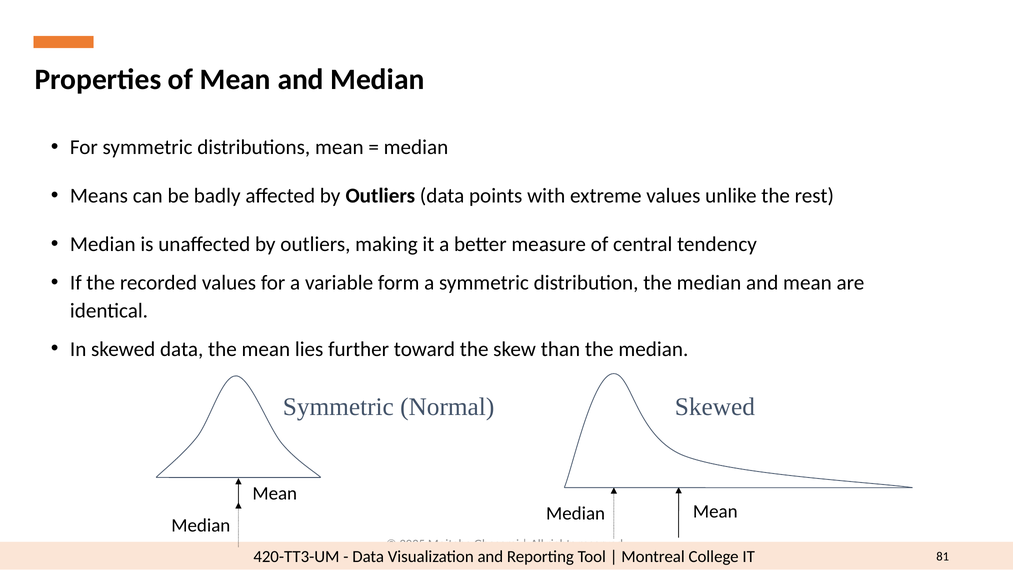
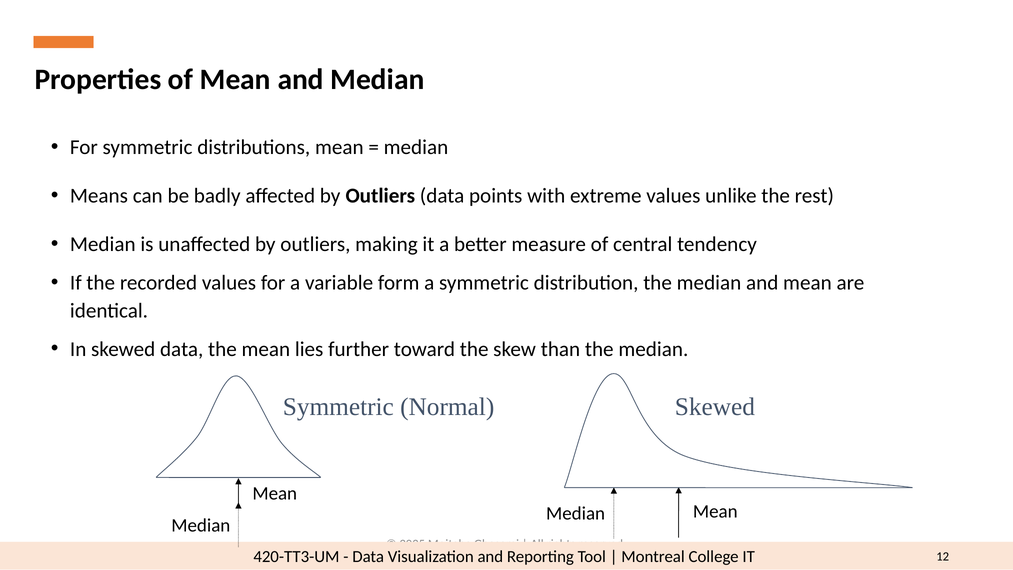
81: 81 -> 12
